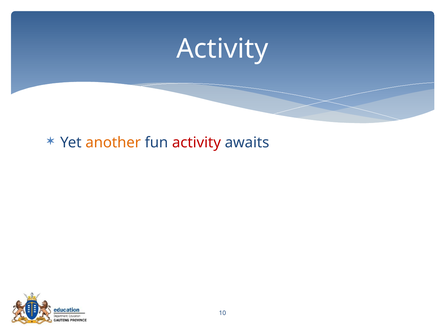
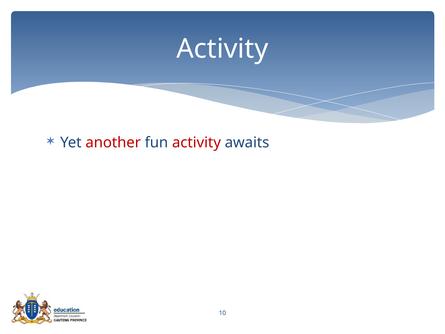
another colour: orange -> red
